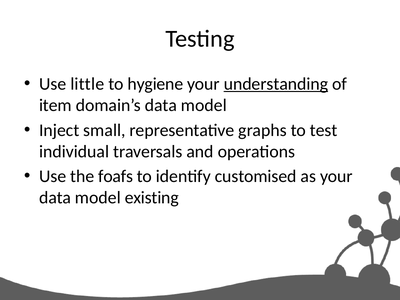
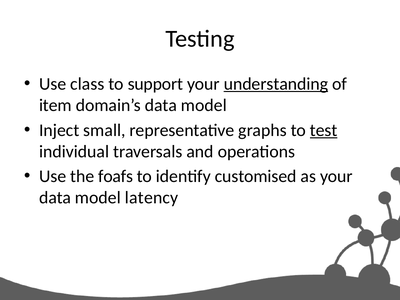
little: little -> class
hygiene: hygiene -> support
test underline: none -> present
existing: existing -> latency
